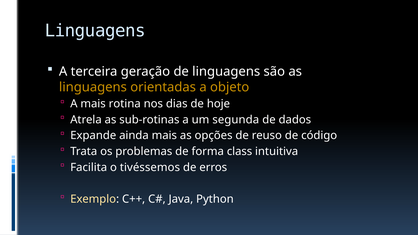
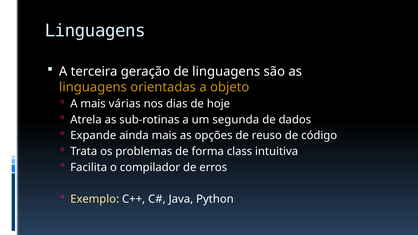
rotina: rotina -> várias
tivéssemos: tivéssemos -> compilador
